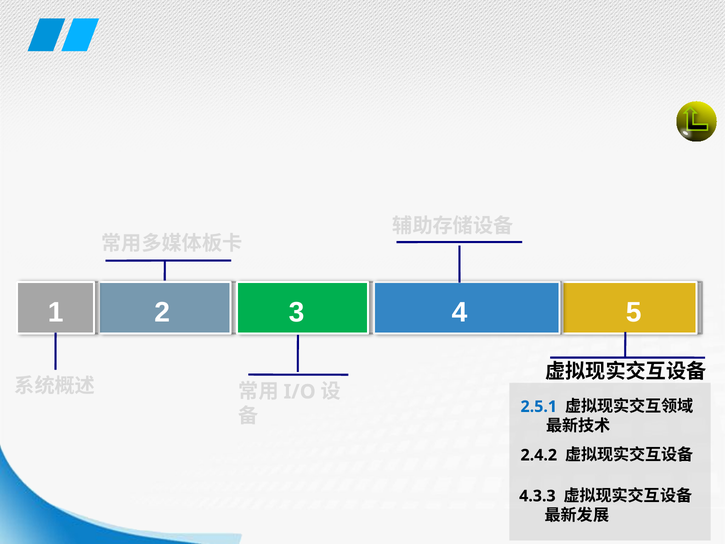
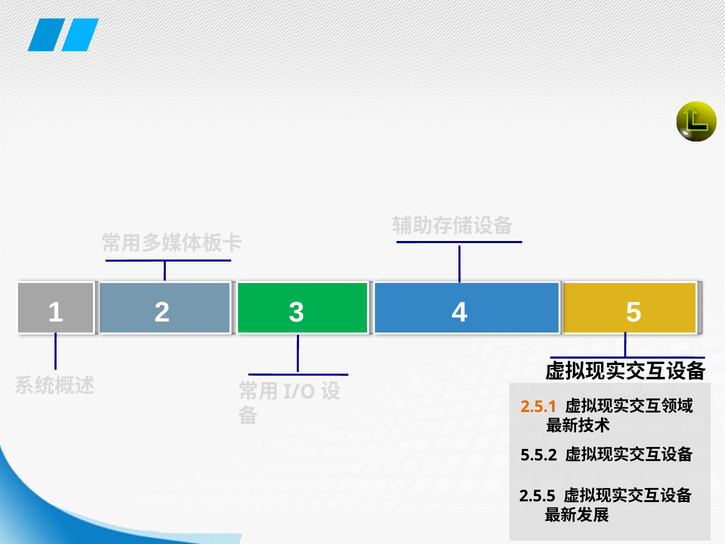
2.5.1 colour: blue -> orange
2.4.2: 2.4.2 -> 5.5.2
4.3.3: 4.3.3 -> 2.5.5
